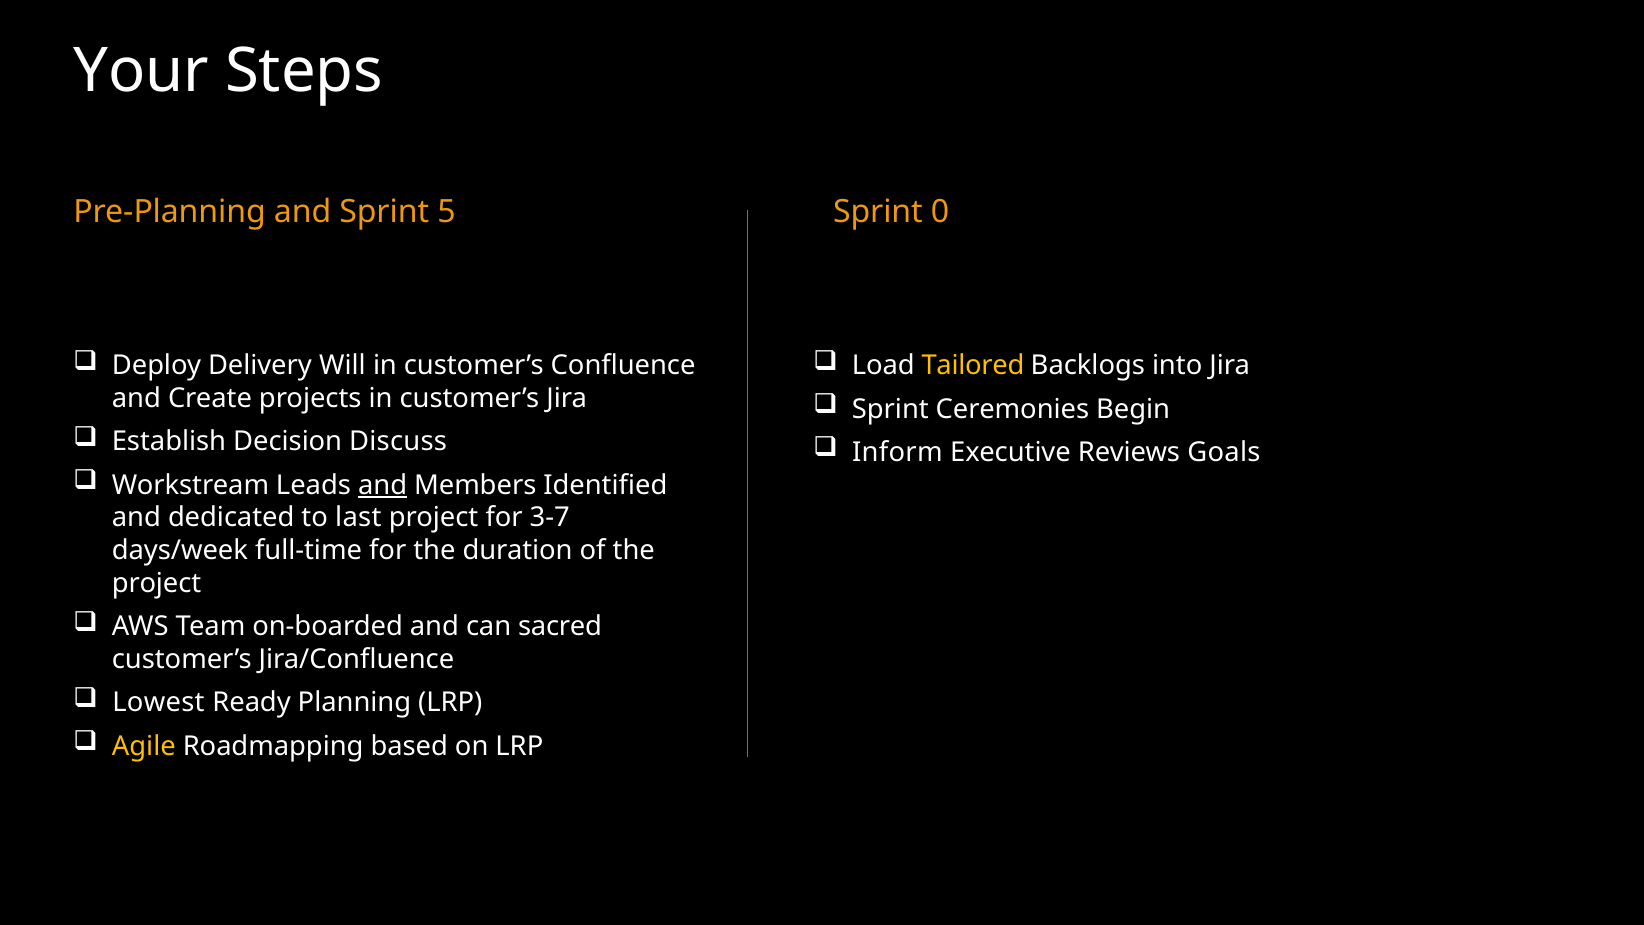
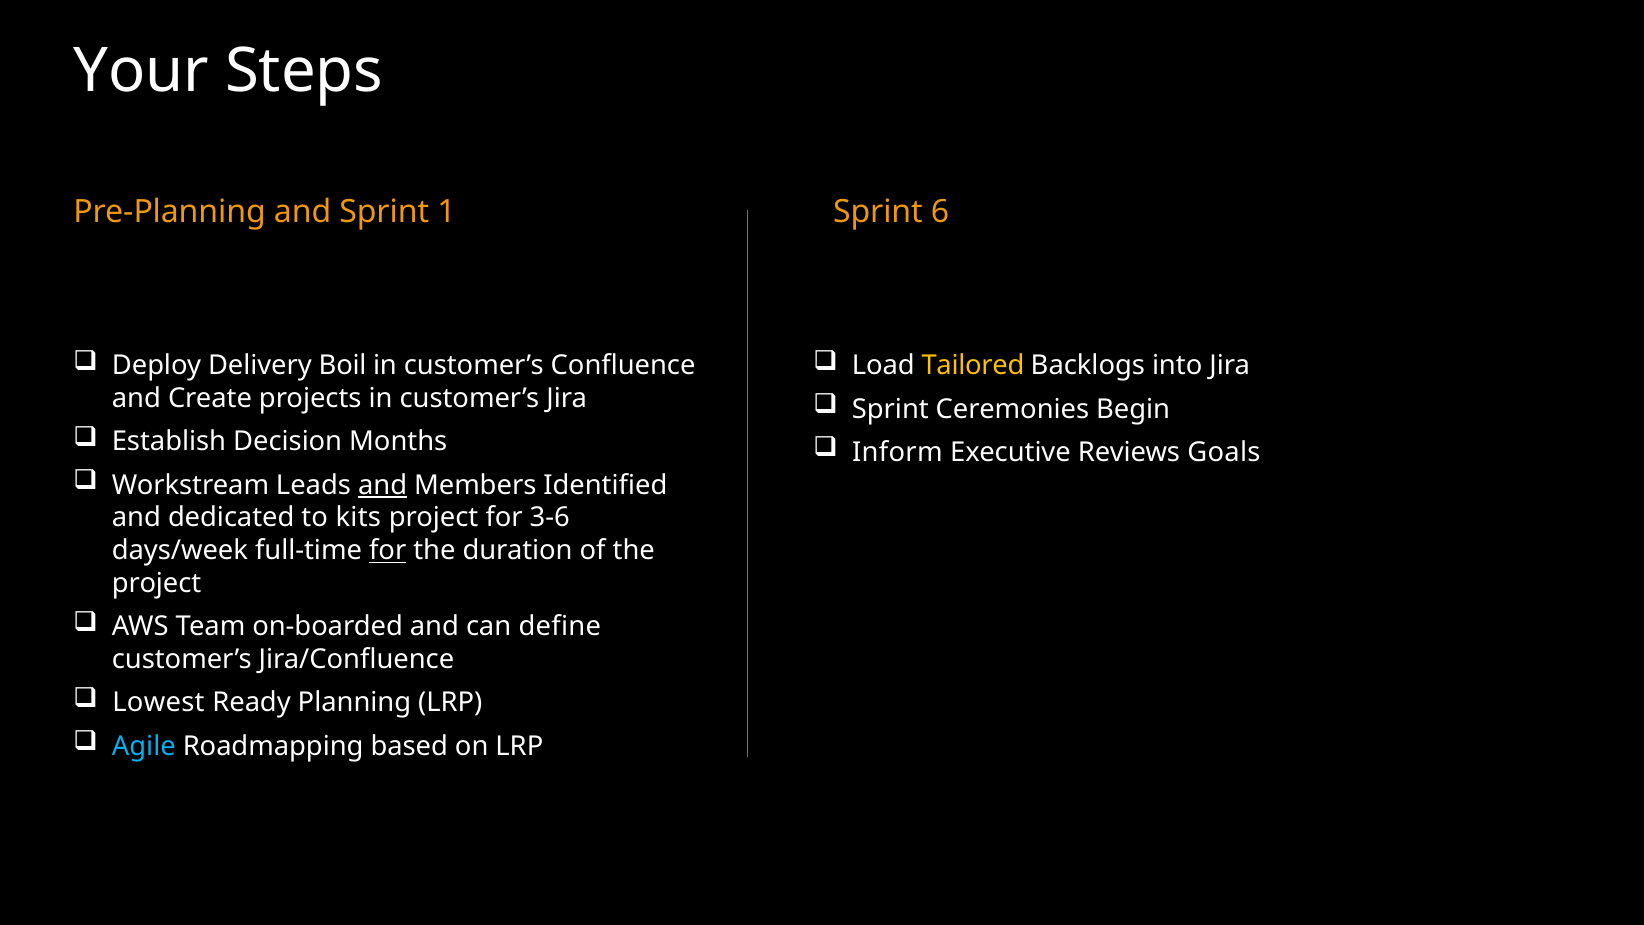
5: 5 -> 1
0: 0 -> 6
Will: Will -> Boil
Discuss: Discuss -> Months
last: last -> kits
3-7: 3-7 -> 3-6
for at (388, 551) underline: none -> present
sacred: sacred -> define
Agile colour: yellow -> light blue
